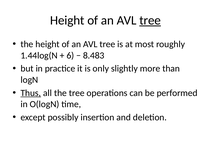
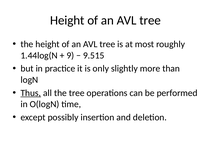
tree at (150, 20) underline: present -> none
6: 6 -> 9
8.483: 8.483 -> 9.515
